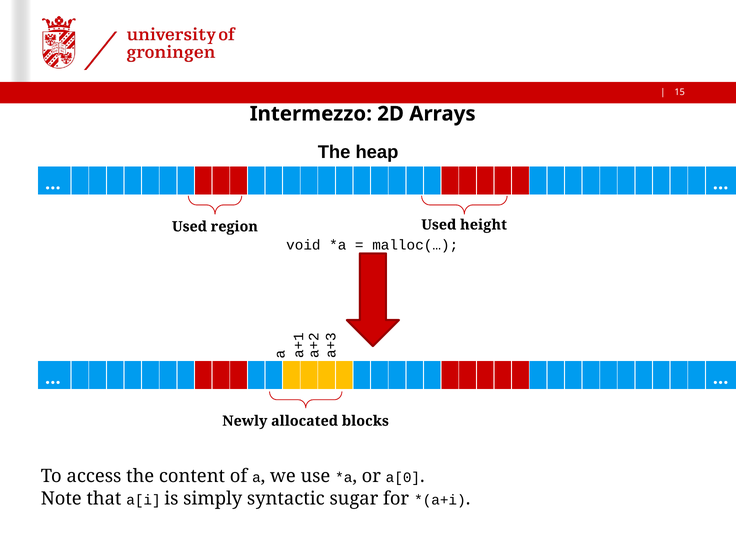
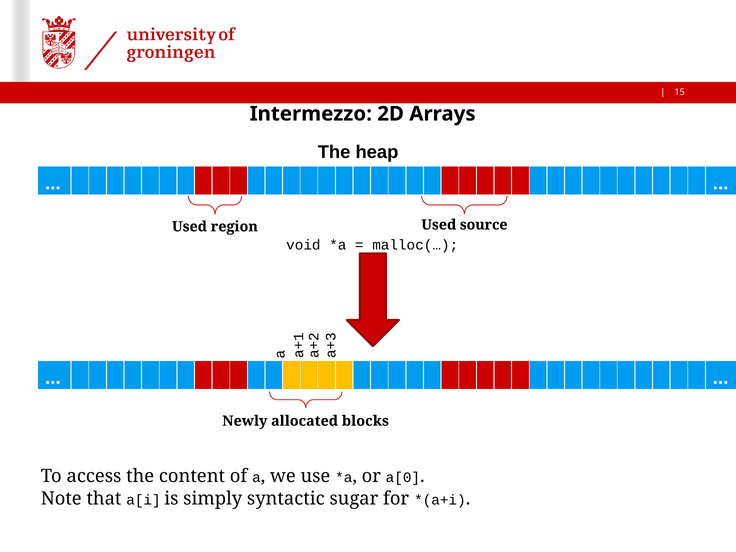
height: height -> source
